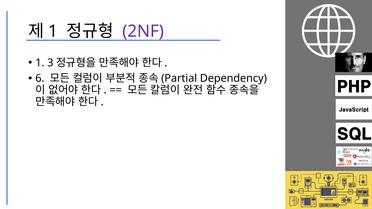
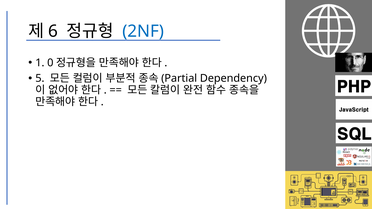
1 at (53, 31): 1 -> 6
2NF colour: purple -> blue
3: 3 -> 0
6: 6 -> 5
